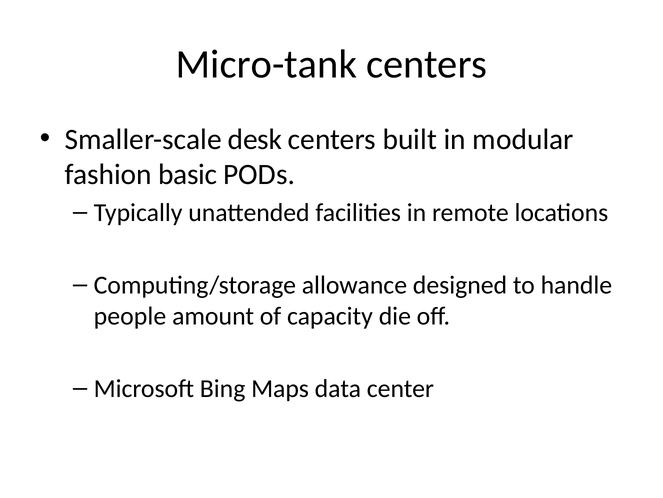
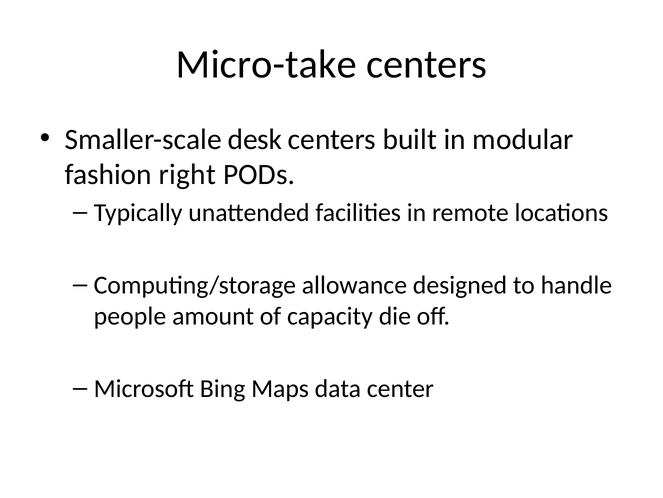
Micro-tank: Micro-tank -> Micro-take
basic: basic -> right
